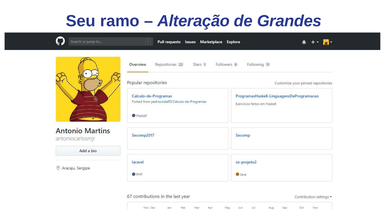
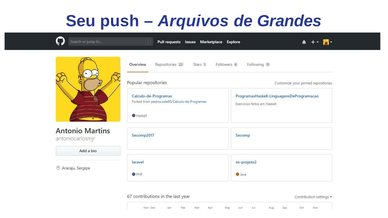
ramo: ramo -> push
Alteração: Alteração -> Arquivos
